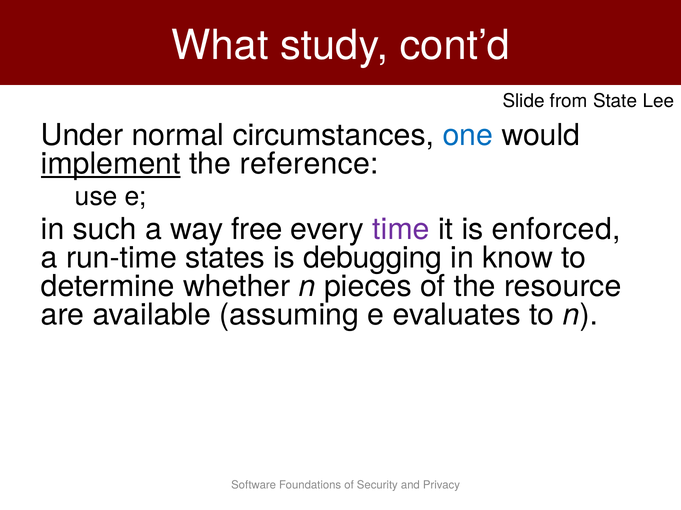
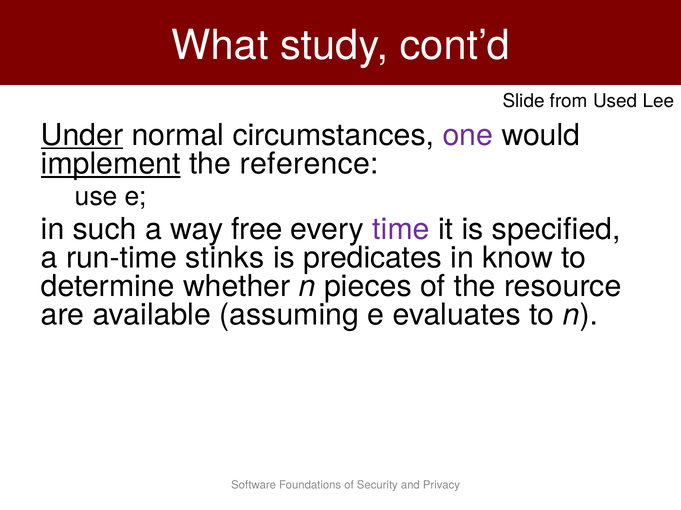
State: State -> Used
Under underline: none -> present
one colour: blue -> purple
enforced: enforced -> specified
states: states -> stinks
debugging: debugging -> predicates
